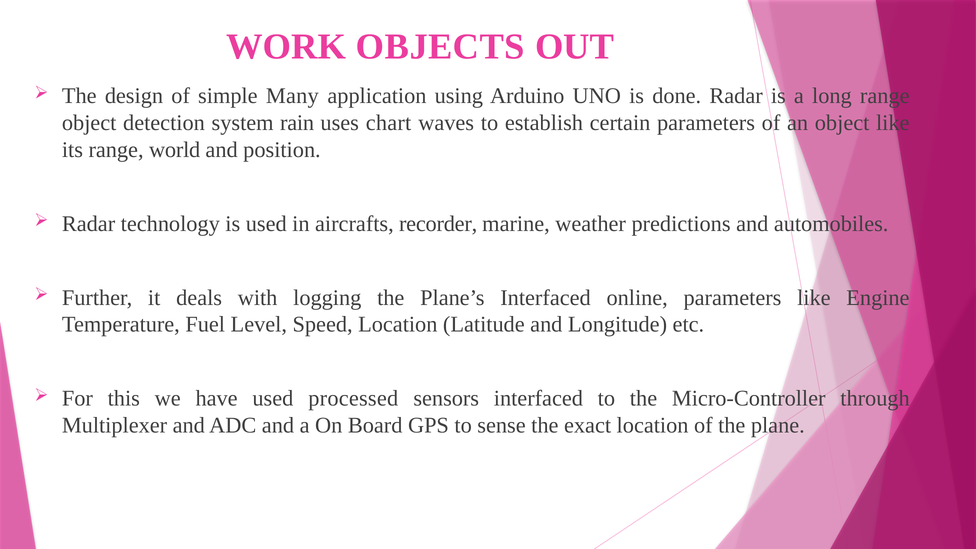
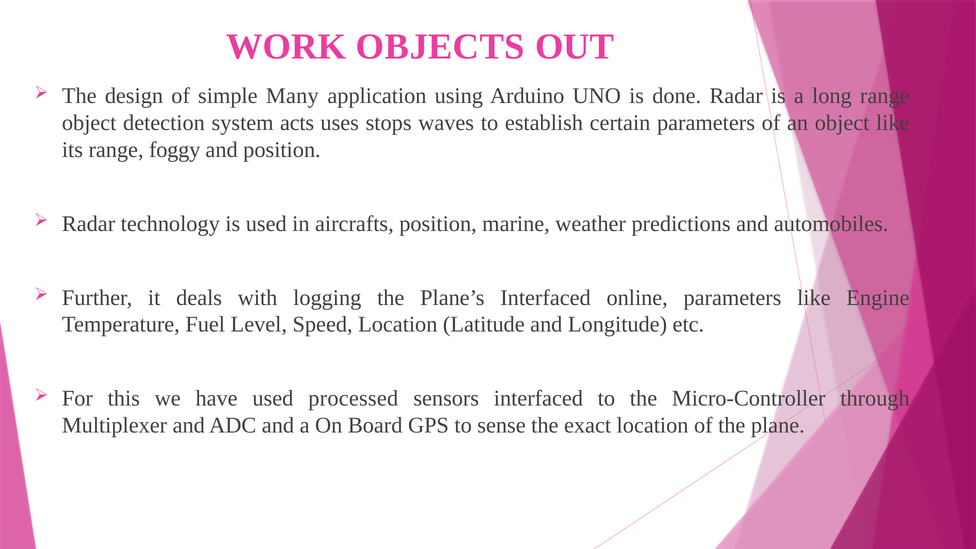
rain: rain -> acts
chart: chart -> stops
world: world -> foggy
aircrafts recorder: recorder -> position
